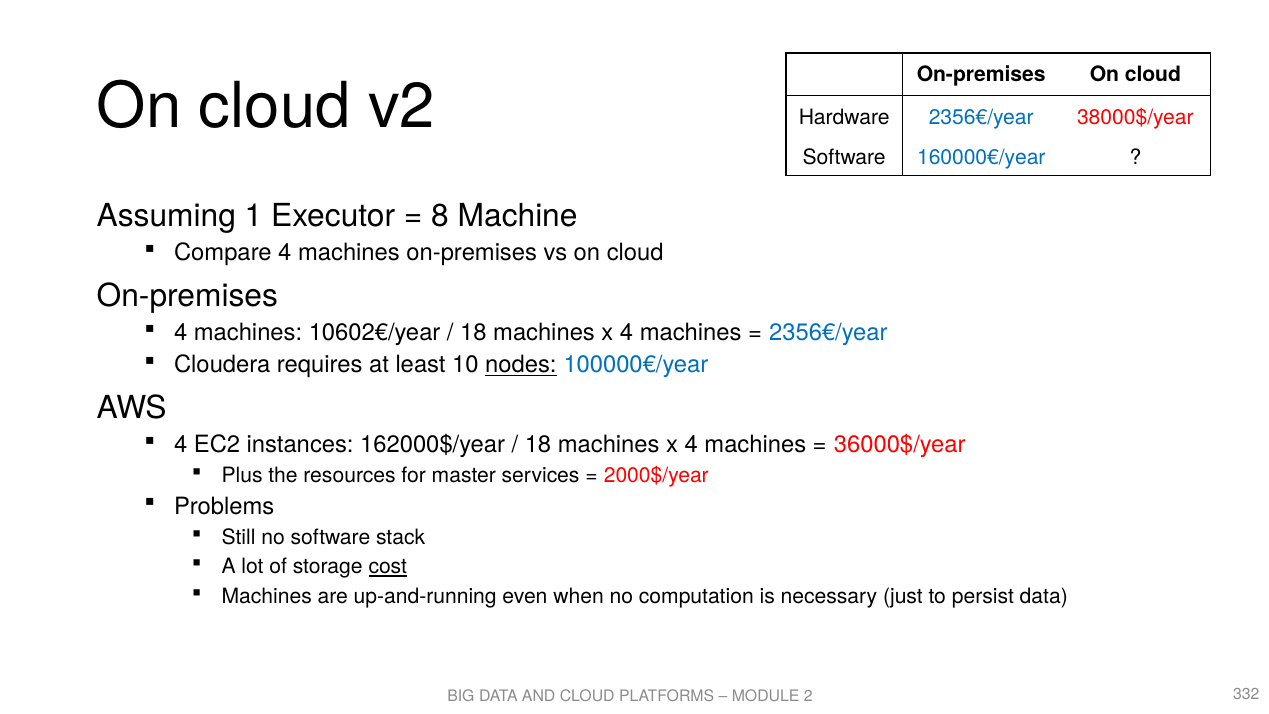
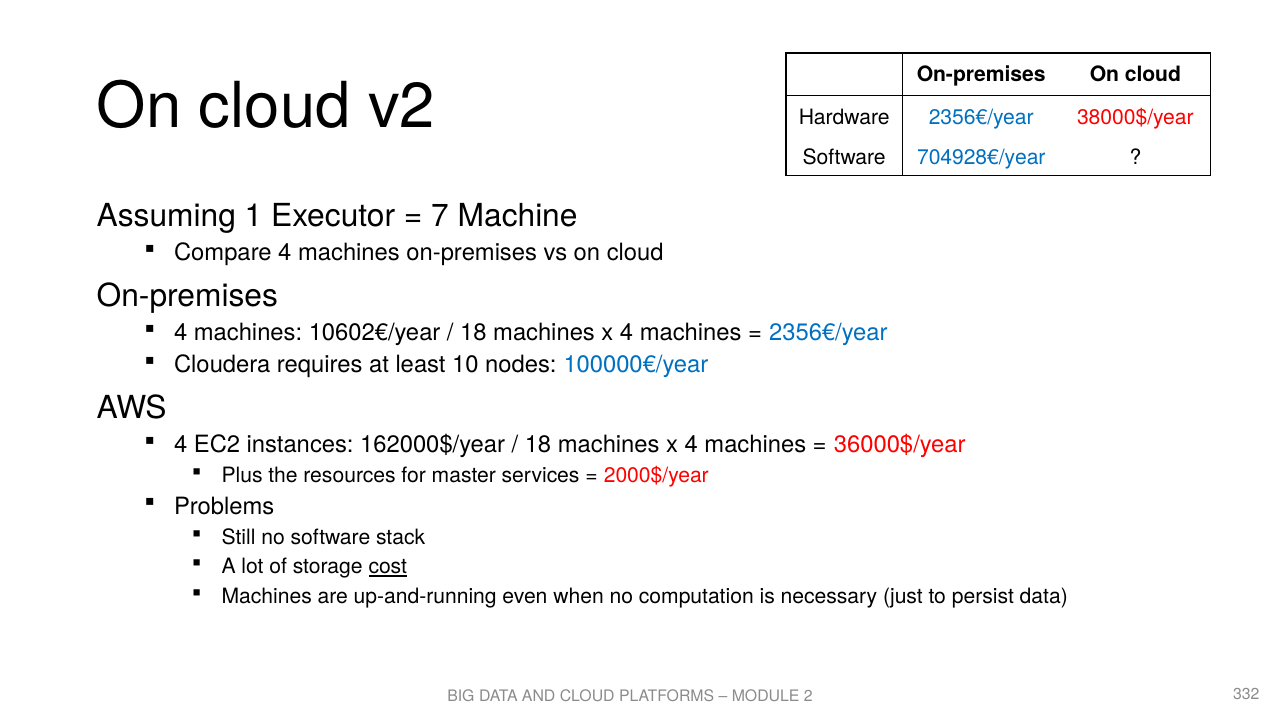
160000€/year: 160000€/year -> 704928€/year
8: 8 -> 7
nodes underline: present -> none
